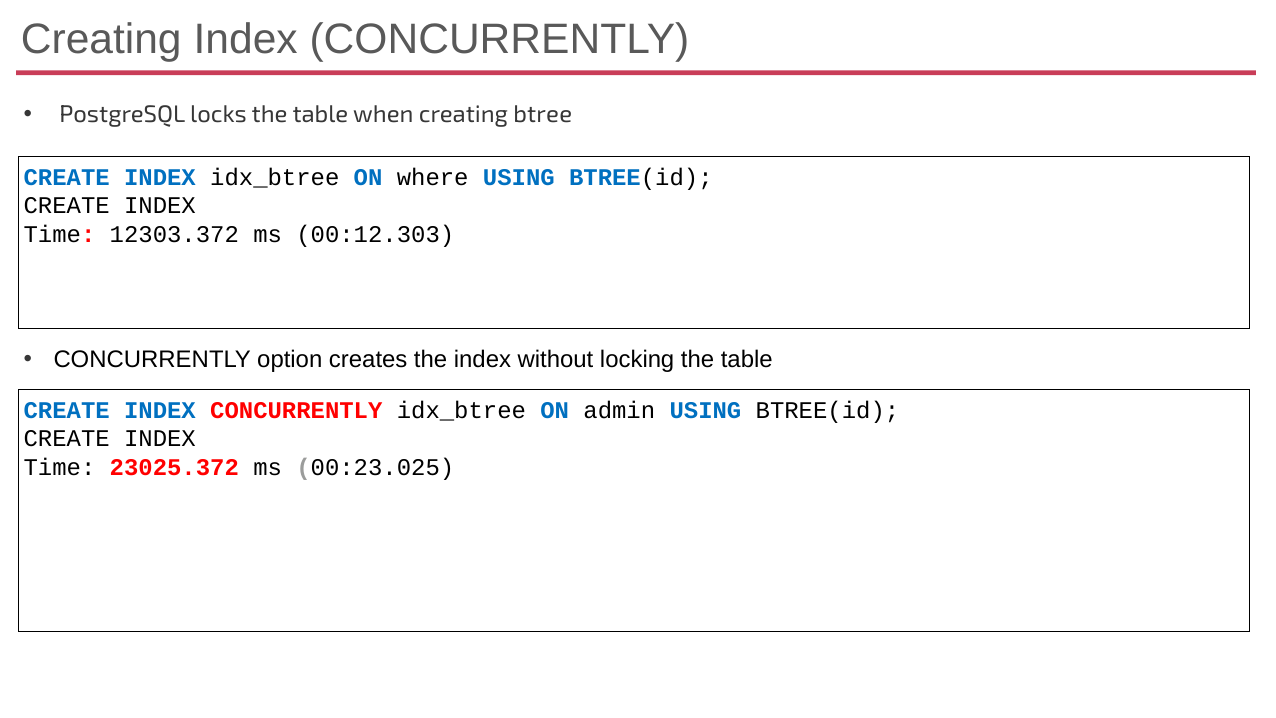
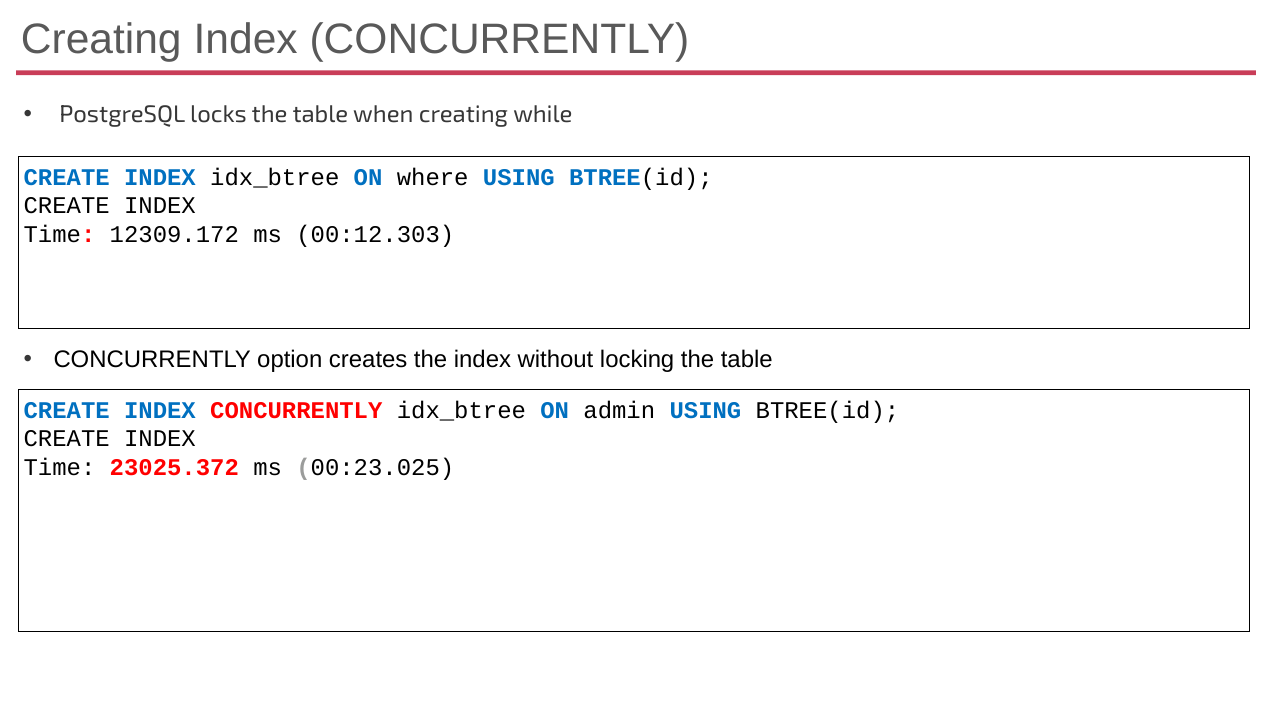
btree: btree -> while
12303.372: 12303.372 -> 12309.172
